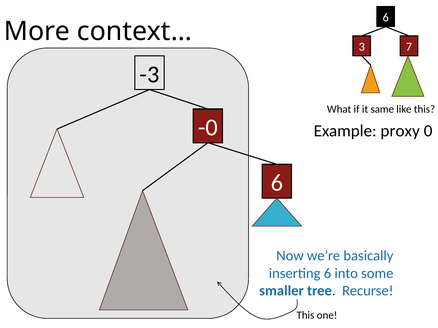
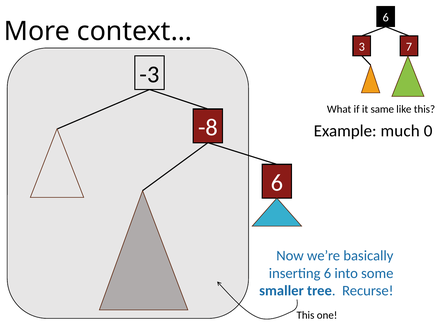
-0: -0 -> -8
proxy: proxy -> much
